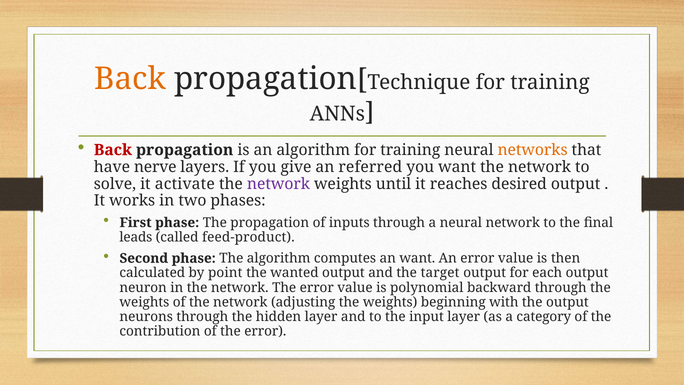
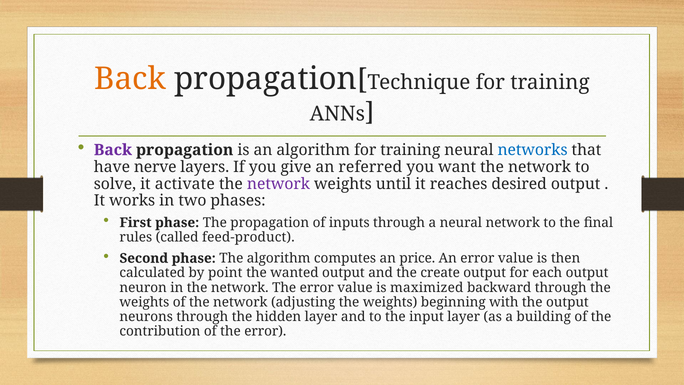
Back at (113, 150) colour: red -> purple
networks colour: orange -> blue
leads: leads -> rules
an want: want -> price
target: target -> create
polynomial: polynomial -> maximized
category: category -> building
